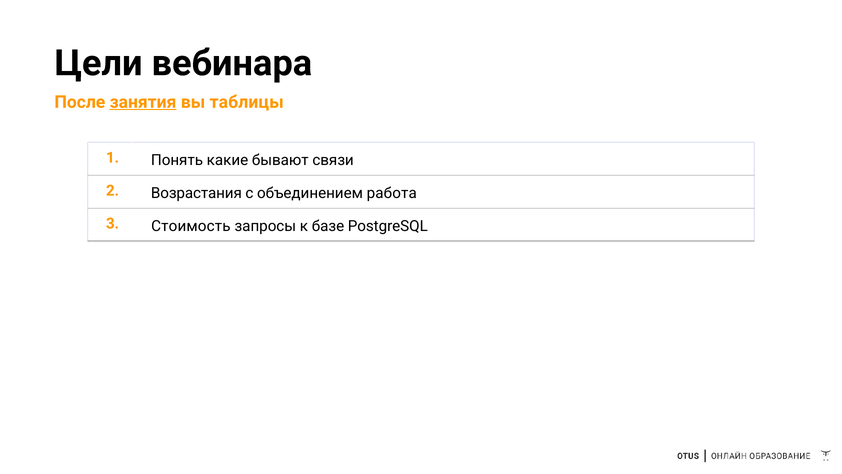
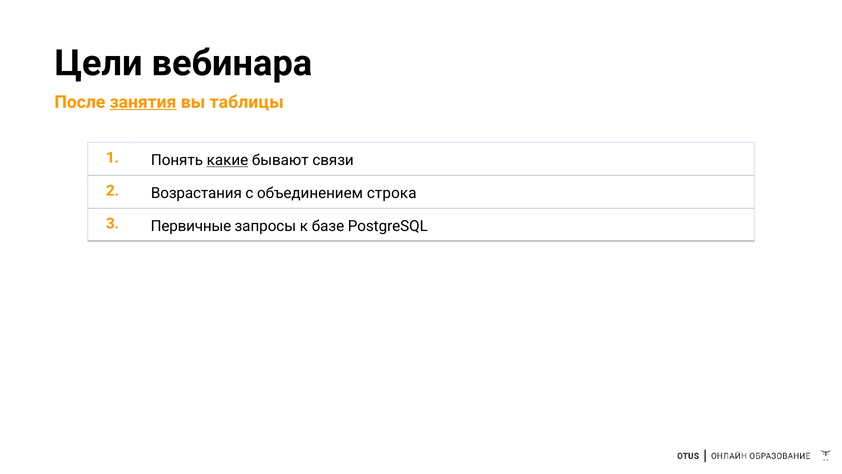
какие underline: none -> present
работа: работа -> строка
Стоимость: Стоимость -> Первичные
